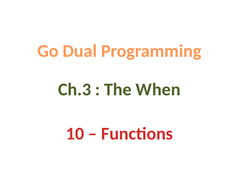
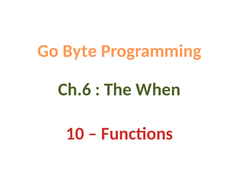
Dual: Dual -> Byte
Ch.3: Ch.3 -> Ch.6
